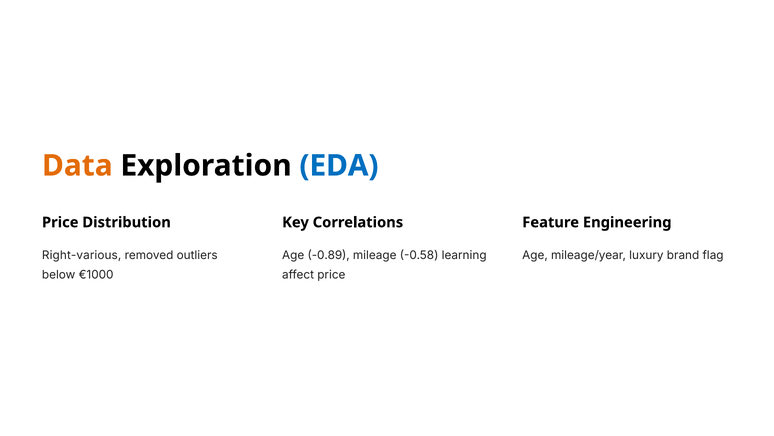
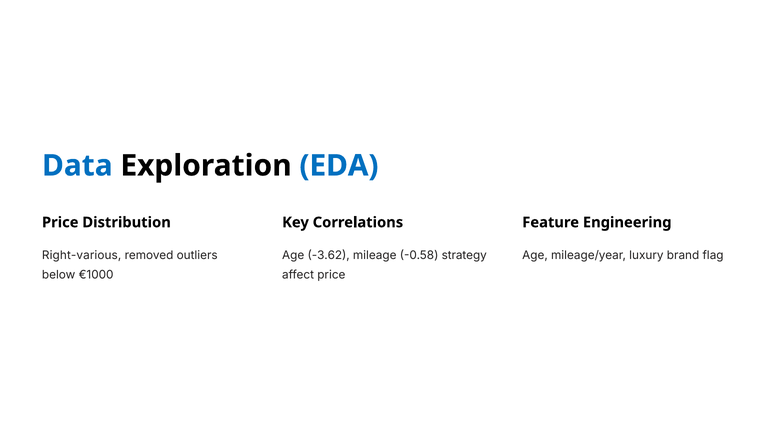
Data colour: orange -> blue
-0.89: -0.89 -> -3.62
learning: learning -> strategy
